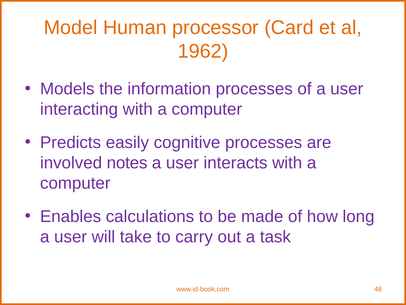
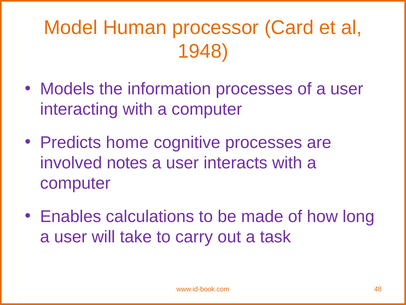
1962: 1962 -> 1948
easily: easily -> home
